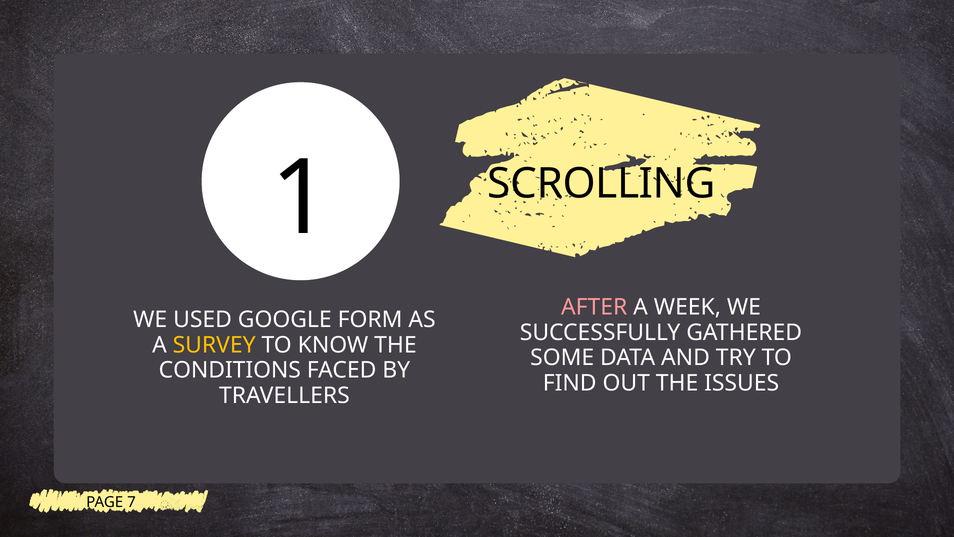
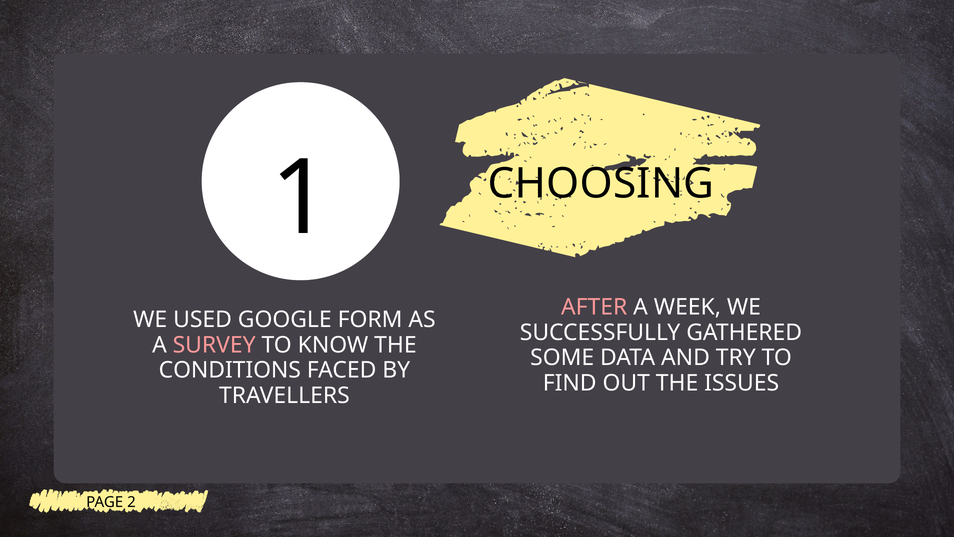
SCROLLING: SCROLLING -> CHOOSING
SURVEY colour: yellow -> pink
7: 7 -> 2
